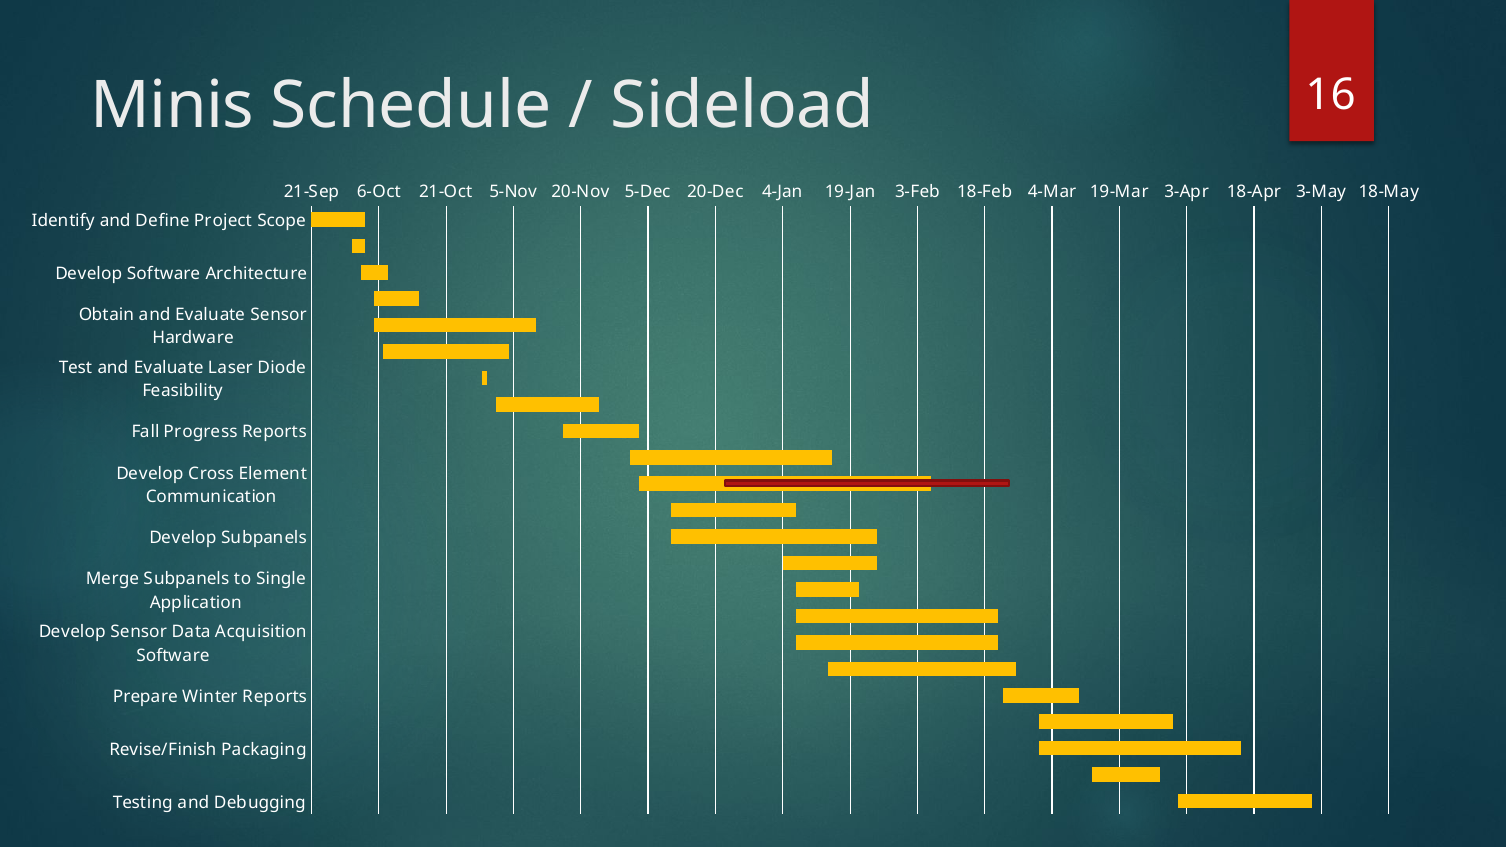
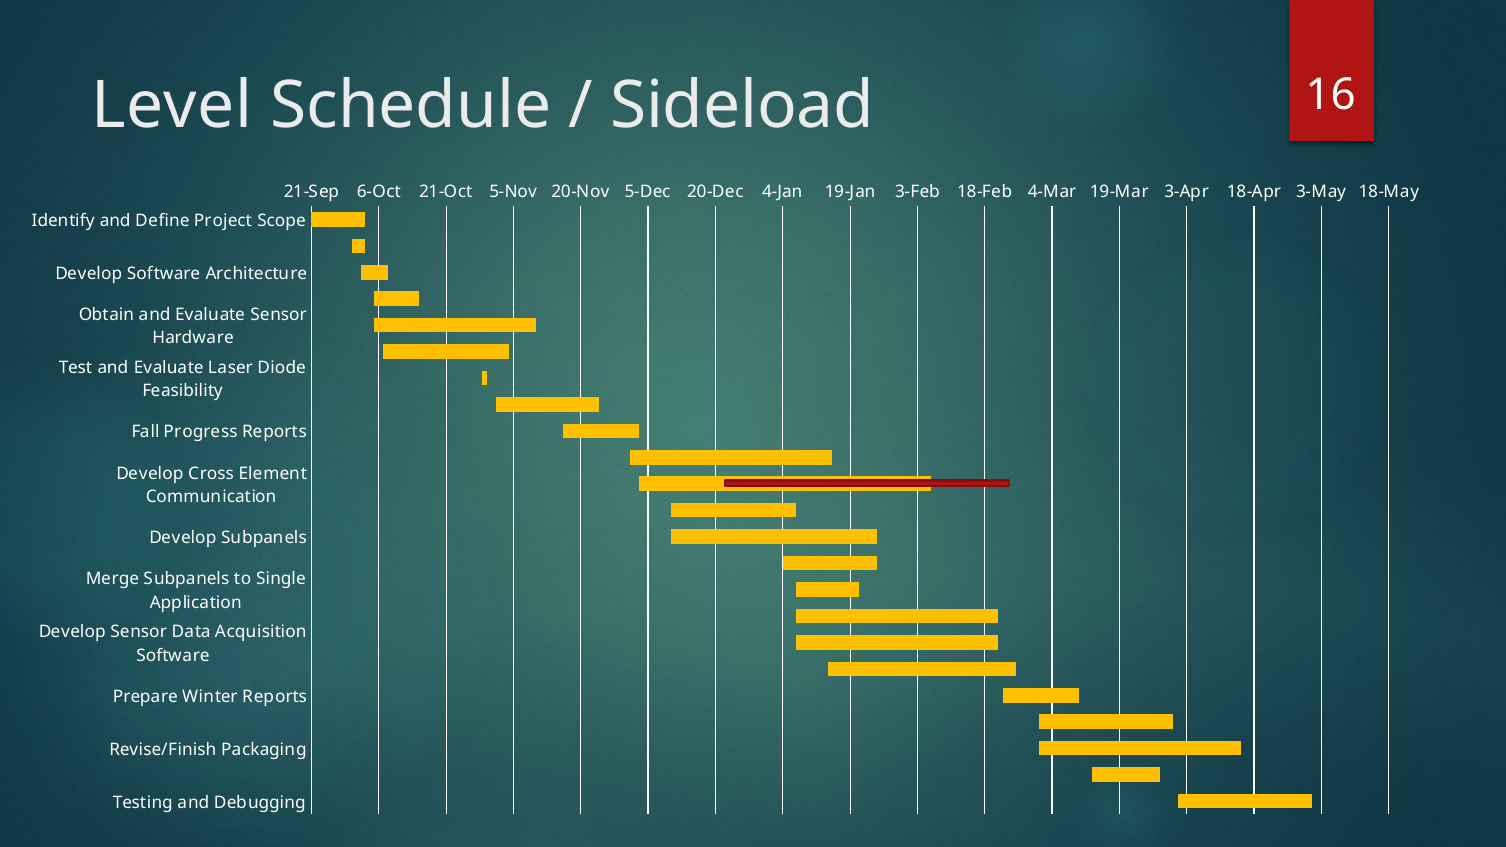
Minis: Minis -> Level
